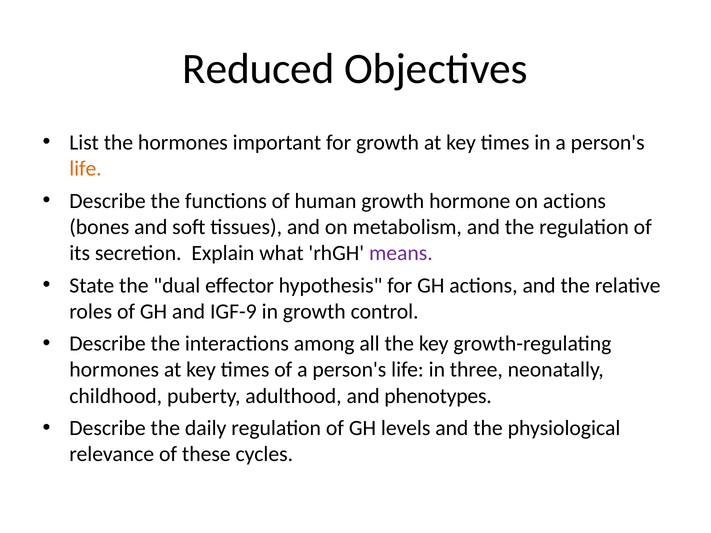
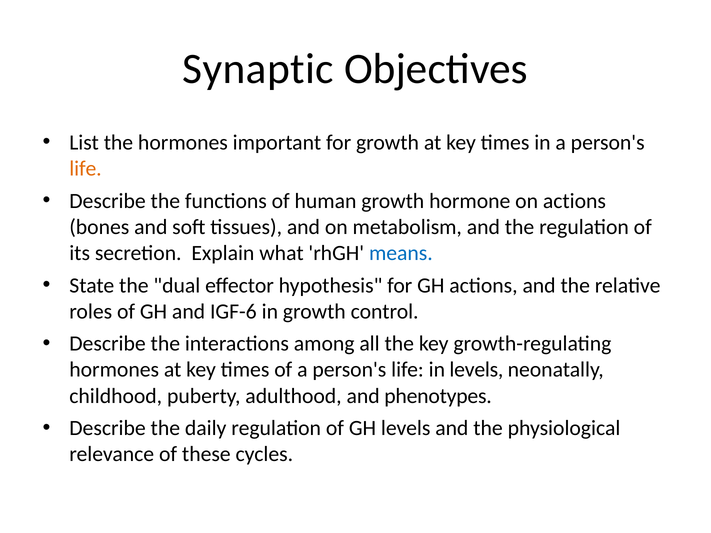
Reduced: Reduced -> Synaptic
means colour: purple -> blue
IGF-9: IGF-9 -> IGF-6
in three: three -> levels
